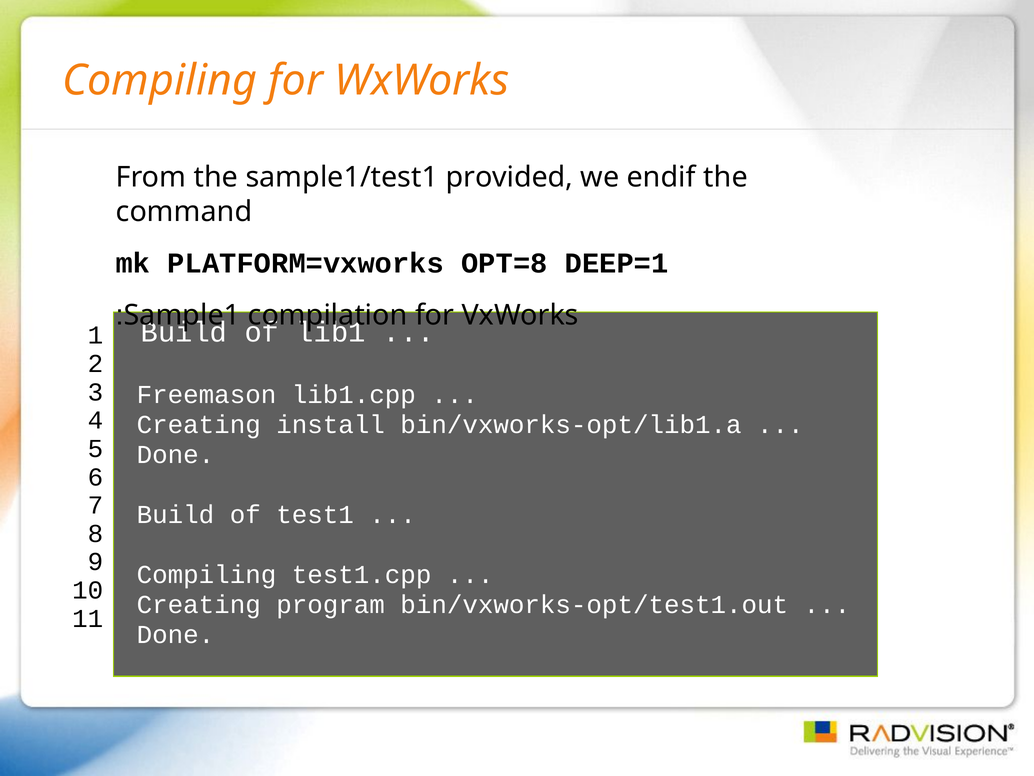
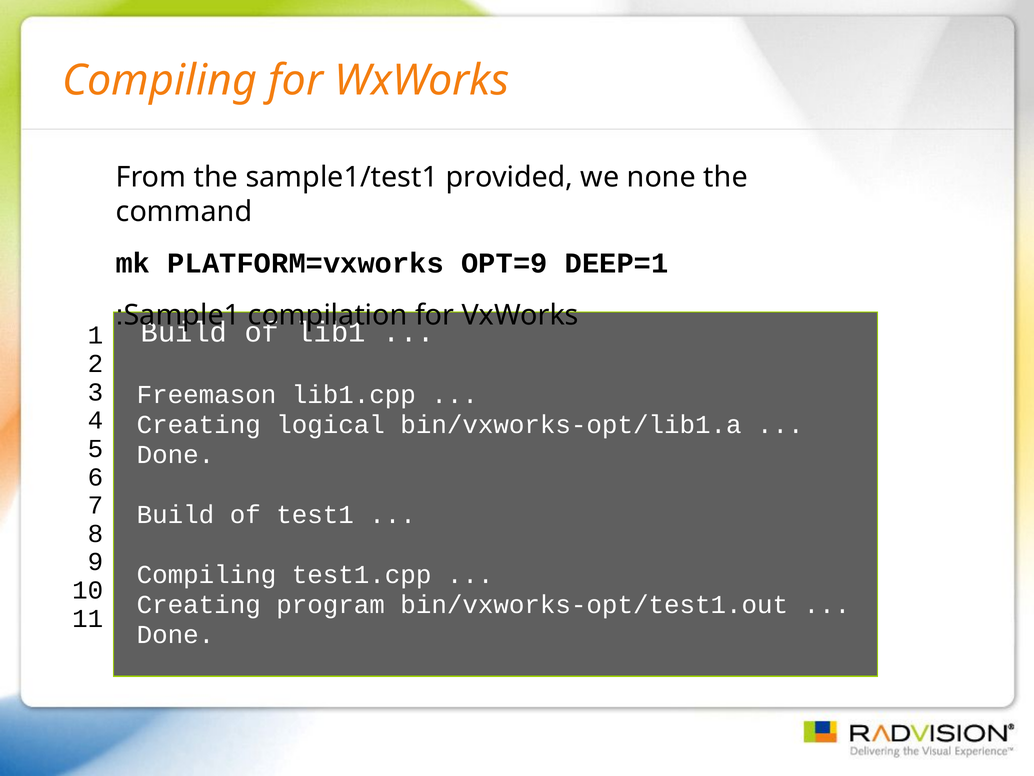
endif: endif -> none
OPT=8: OPT=8 -> OPT=9
install: install -> logical
